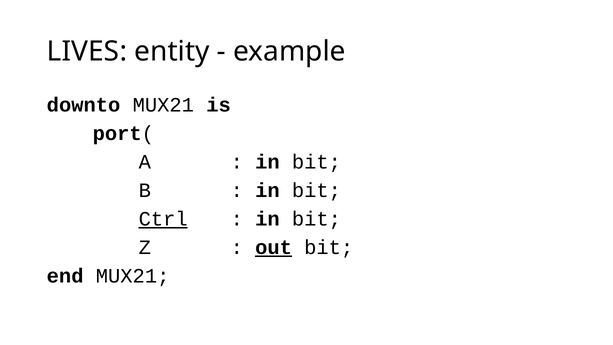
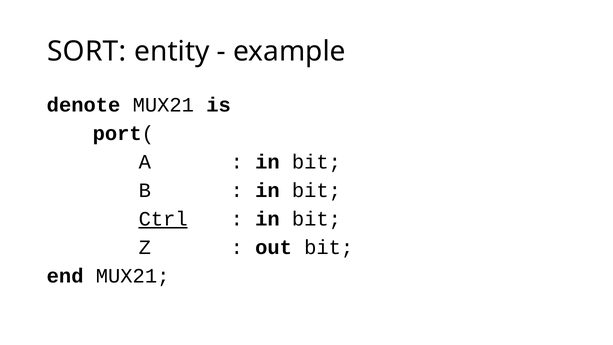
LIVES: LIVES -> SORT
downto: downto -> denote
out underline: present -> none
